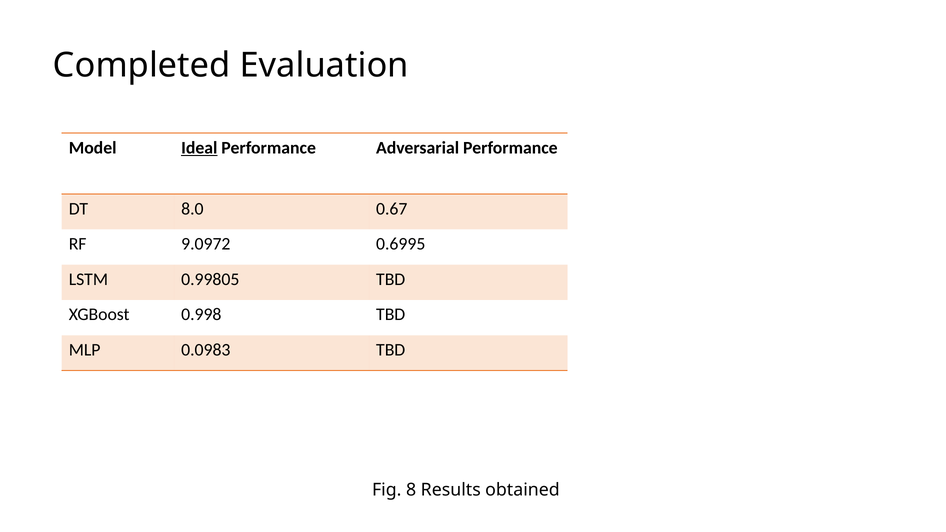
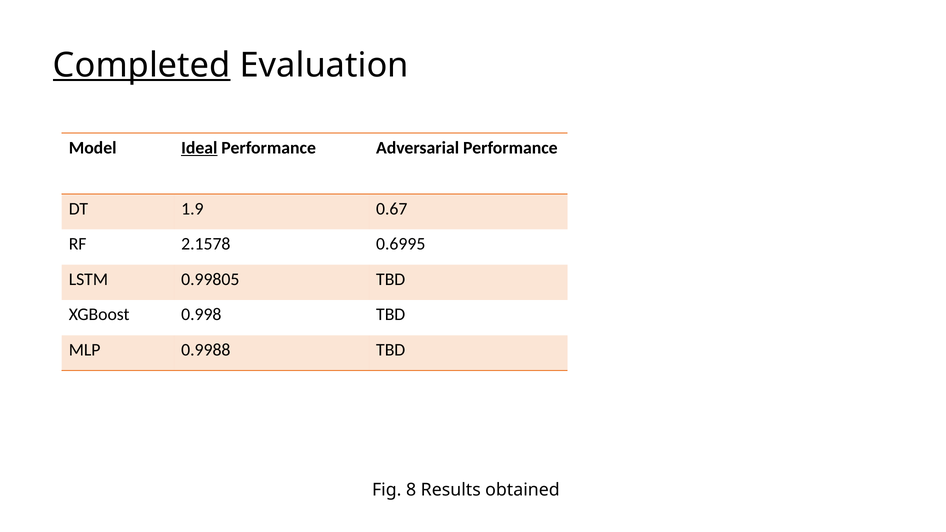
Completed underline: none -> present
8.0: 8.0 -> 1.9
9.0972: 9.0972 -> 2.1578
0.0983: 0.0983 -> 0.9988
